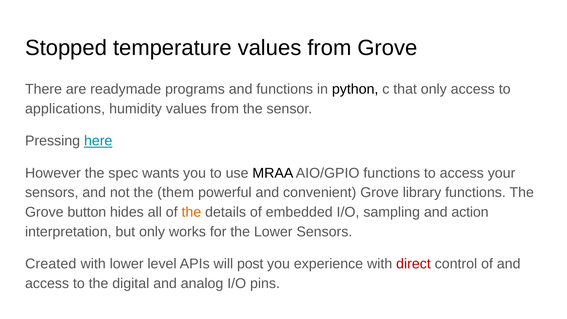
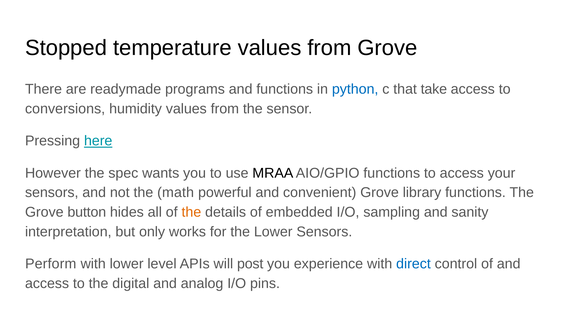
python colour: black -> blue
that only: only -> take
applications: applications -> conversions
them: them -> math
action: action -> sanity
Created: Created -> Perform
direct colour: red -> blue
